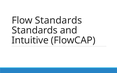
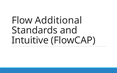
Flow Standards: Standards -> Additional
